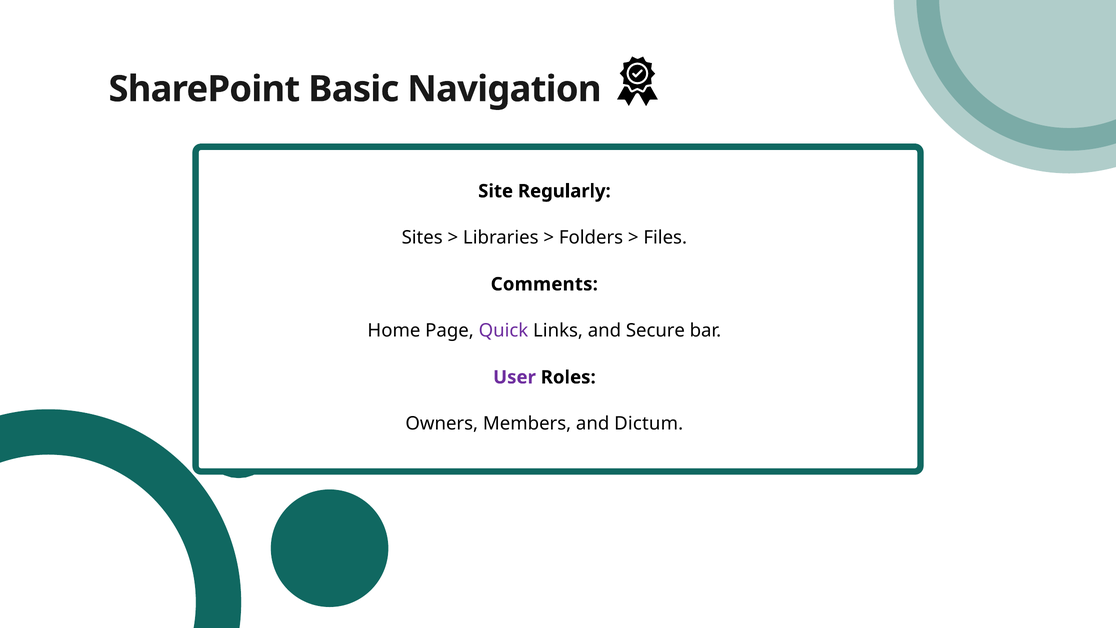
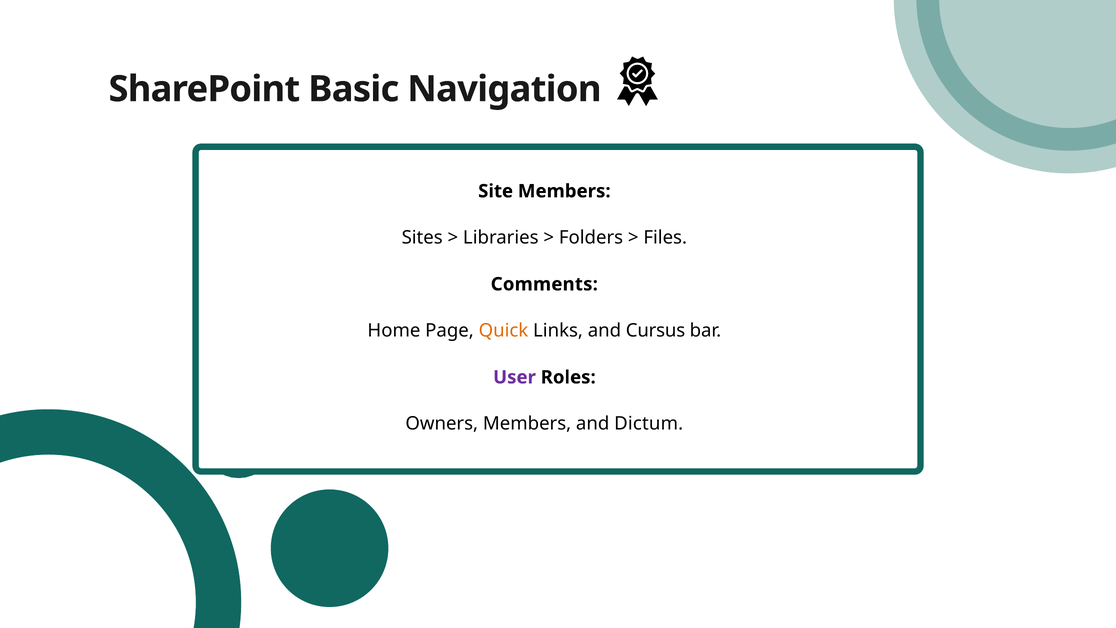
Site Regularly: Regularly -> Members
Quick colour: purple -> orange
and Secure: Secure -> Cursus
